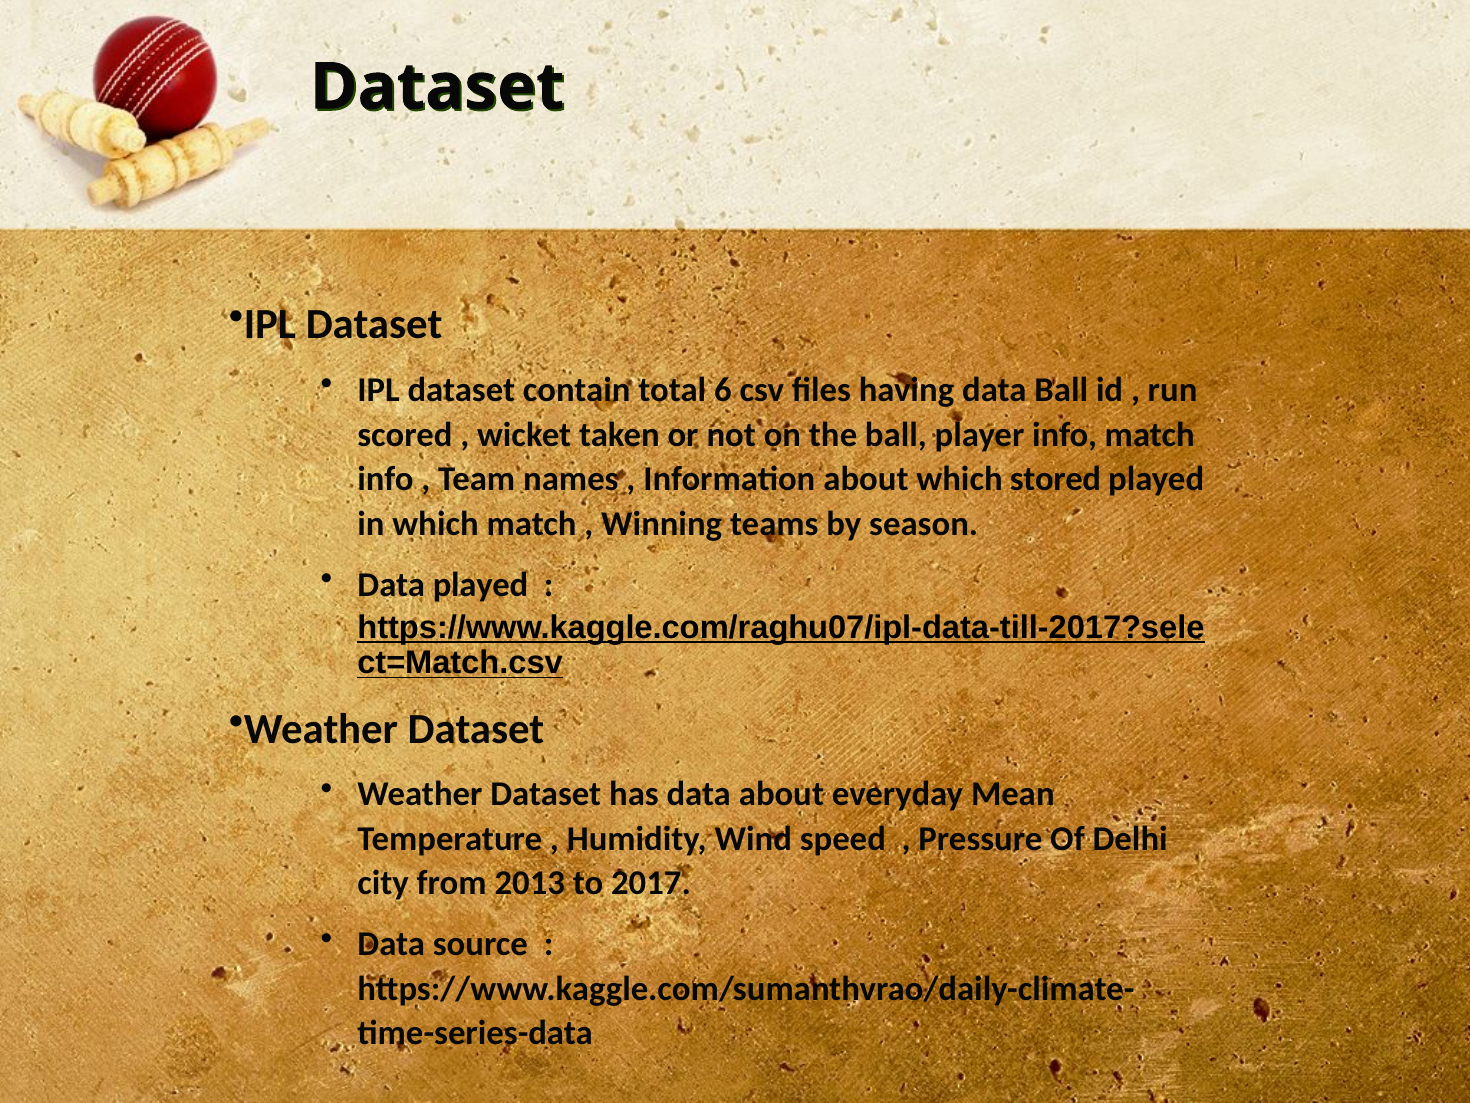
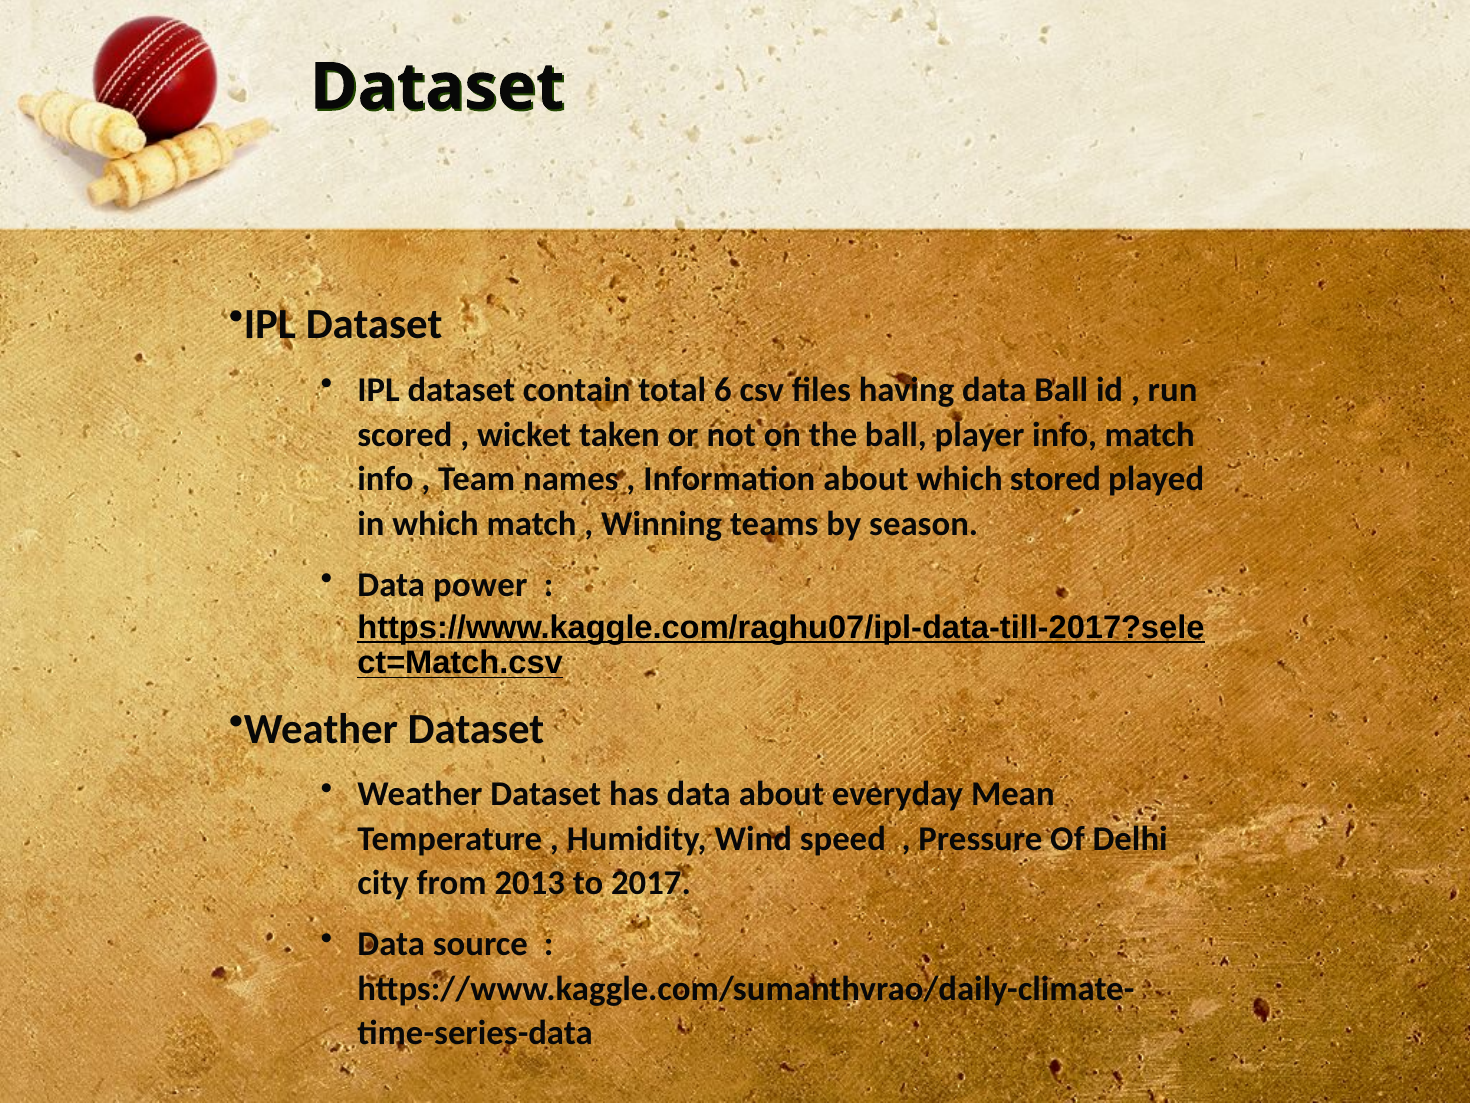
Data played: played -> power
